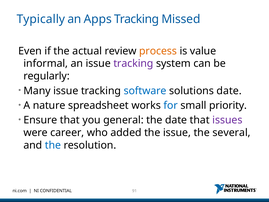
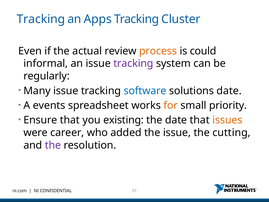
Typically at (41, 19): Typically -> Tracking
Missed: Missed -> Cluster
value: value -> could
nature: nature -> events
for colour: blue -> orange
general: general -> existing
issues colour: purple -> orange
several: several -> cutting
the at (53, 145) colour: blue -> purple
